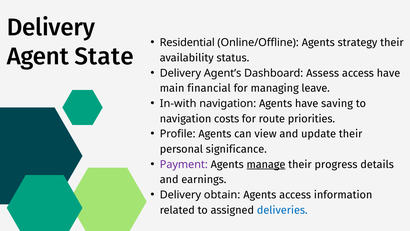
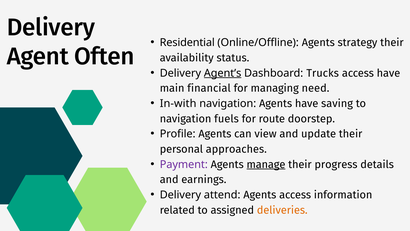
State: State -> Often
Agent’s underline: none -> present
Assess: Assess -> Trucks
leave: leave -> need
costs: costs -> fuels
priorities: priorities -> doorstep
significance: significance -> approaches
obtain: obtain -> attend
deliveries colour: blue -> orange
